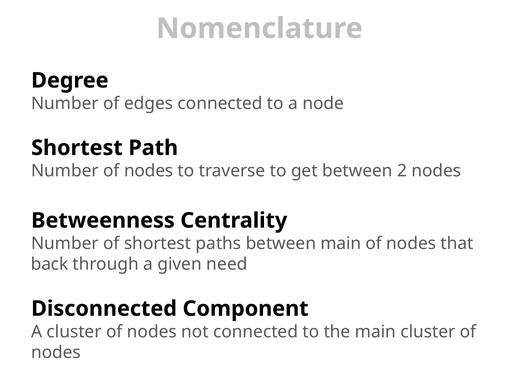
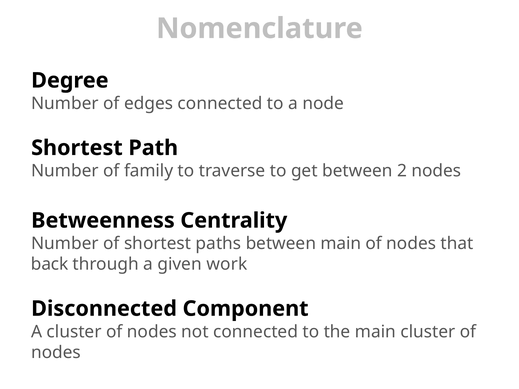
Number of nodes: nodes -> family
need: need -> work
